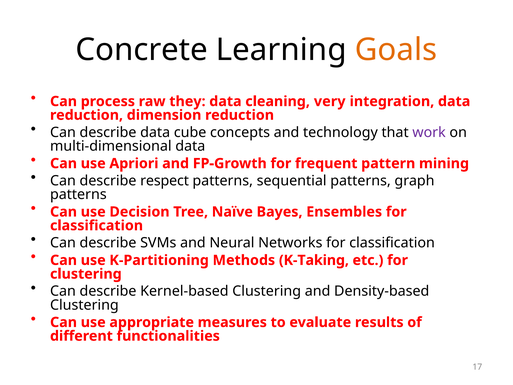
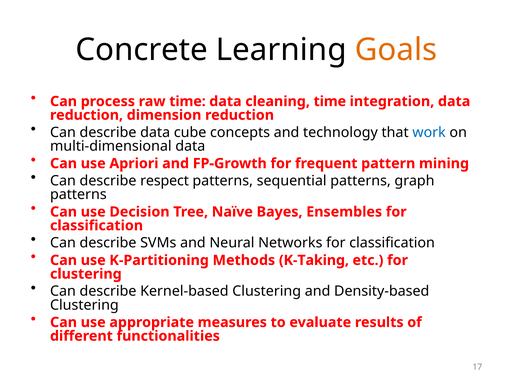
raw they: they -> time
cleaning very: very -> time
work colour: purple -> blue
